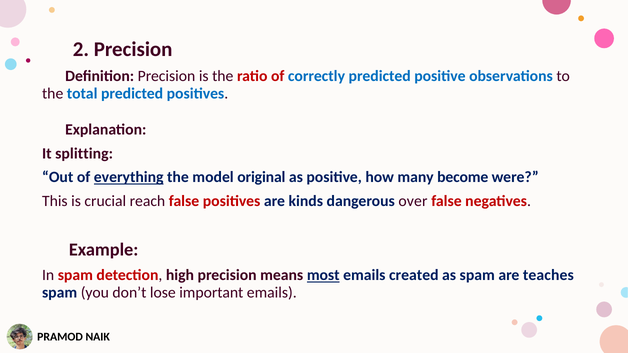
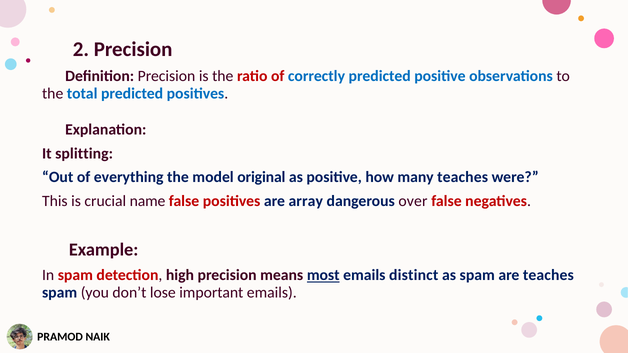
everything underline: present -> none
many become: become -> teaches
reach: reach -> name
kinds: kinds -> array
created: created -> distinct
